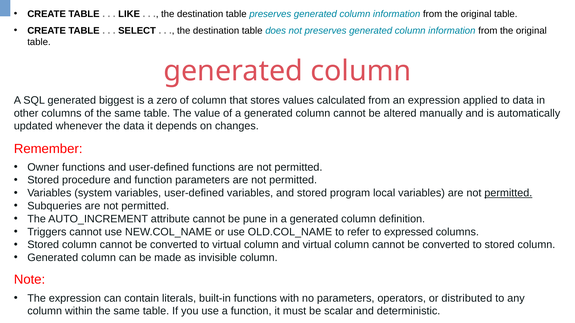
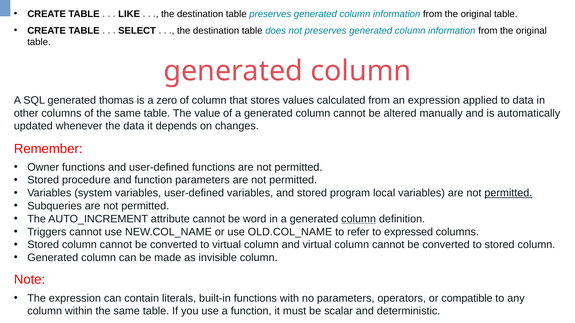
biggest: biggest -> thomas
pune: pune -> word
column at (359, 219) underline: none -> present
distributed: distributed -> compatible
